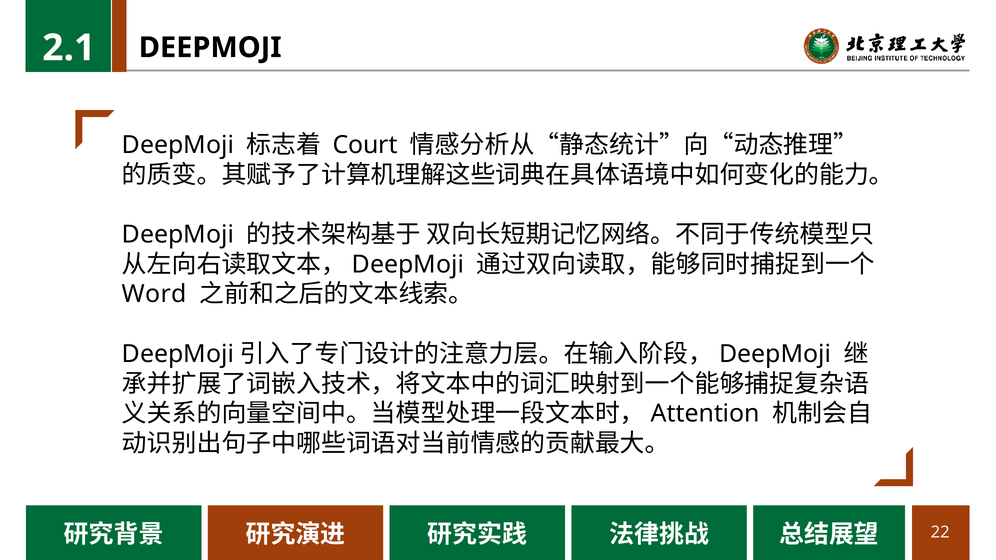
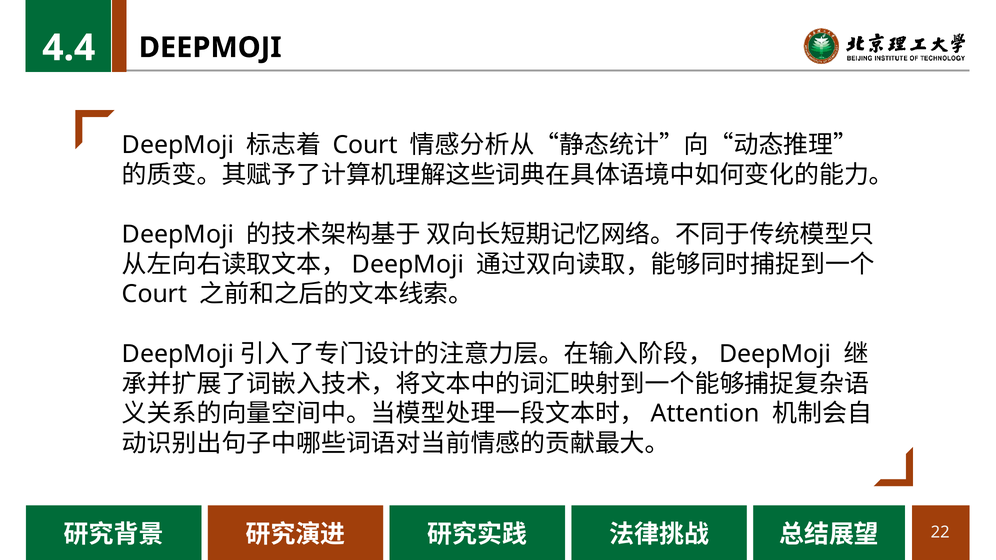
2.1: 2.1 -> 4.4
Word at (154, 294): Word -> Court
